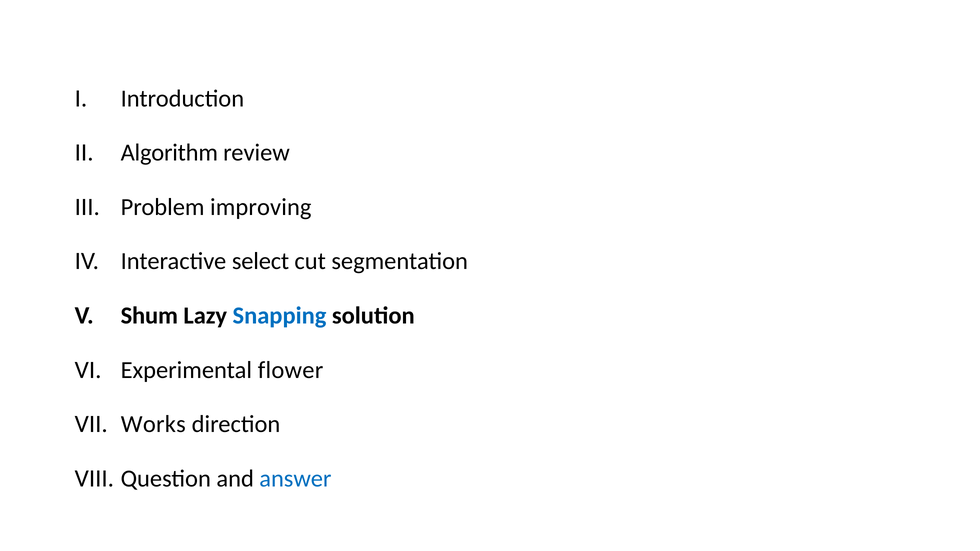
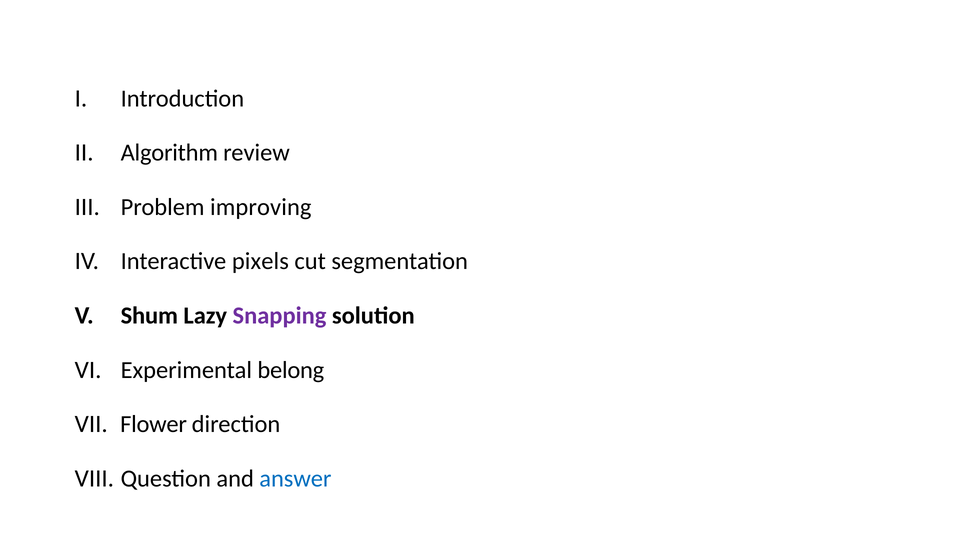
select: select -> pixels
Snapping colour: blue -> purple
flower: flower -> belong
Works: Works -> Flower
